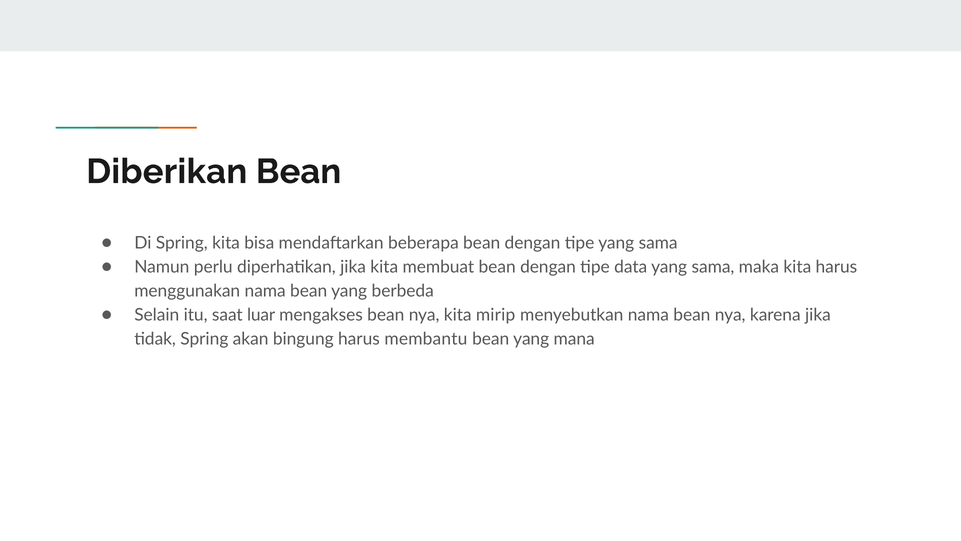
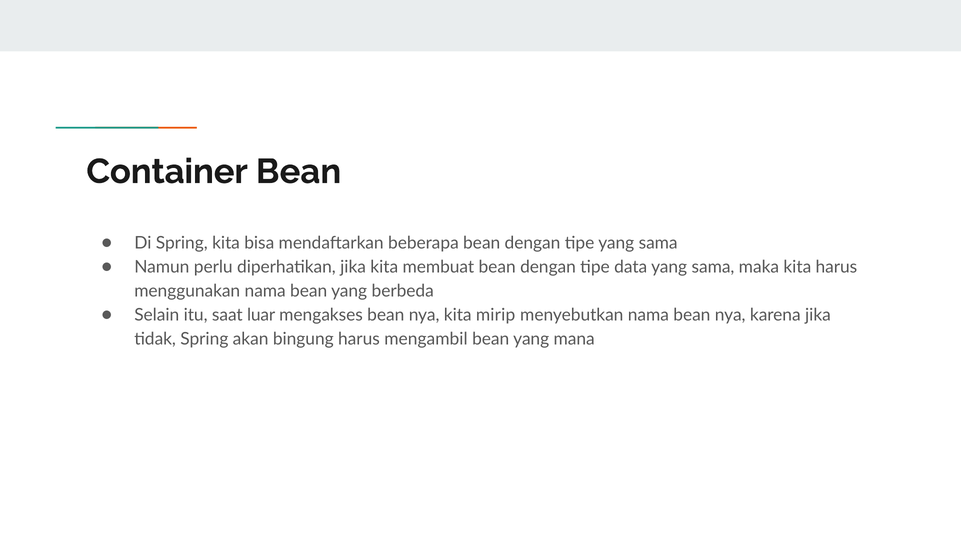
Diberikan: Diberikan -> Container
membantu: membantu -> mengambil
